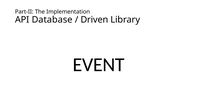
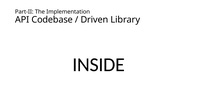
Database: Database -> Codebase
EVENT: EVENT -> INSIDE
